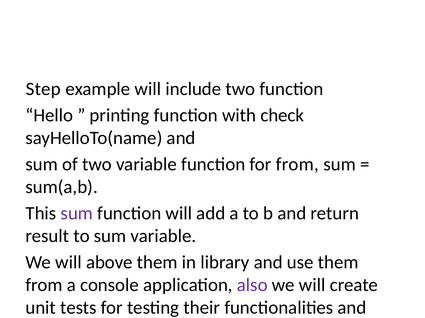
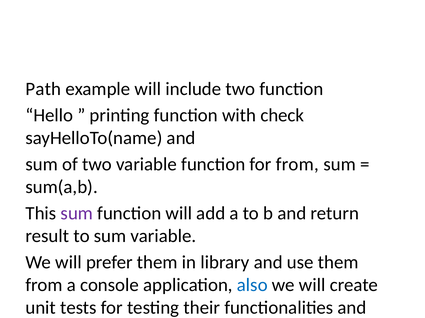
Step: Step -> Path
above: above -> prefer
also colour: purple -> blue
